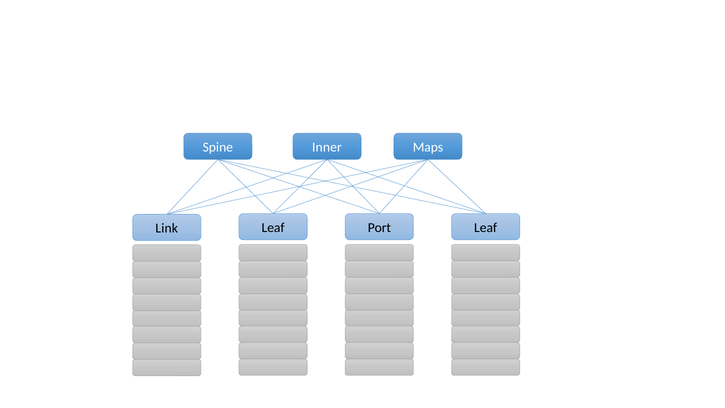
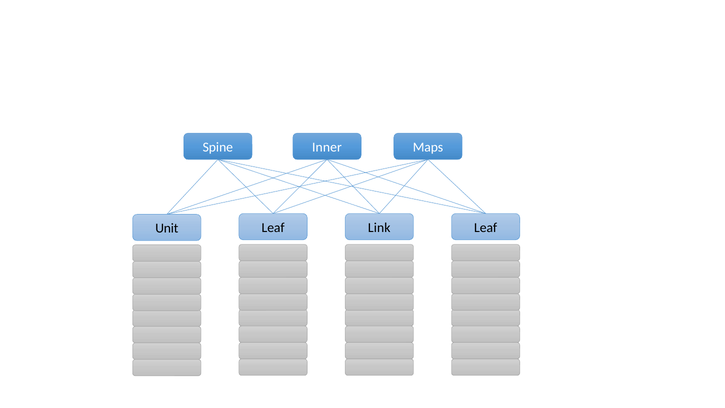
Link: Link -> Unit
Port: Port -> Link
